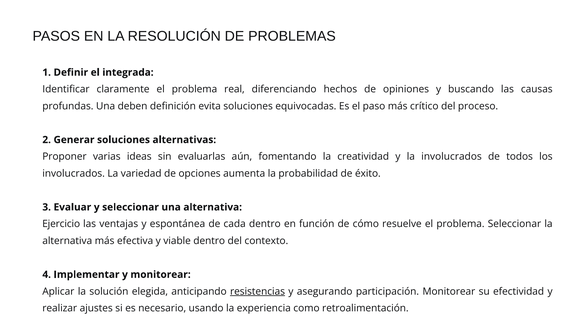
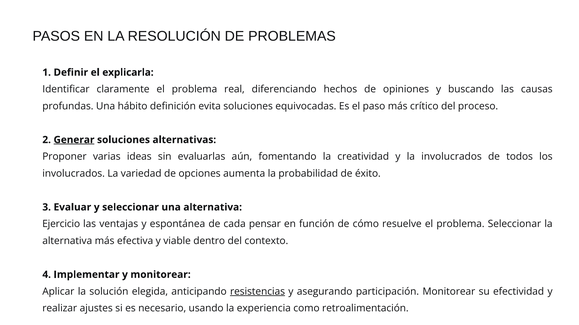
integrada: integrada -> explicarla
deben: deben -> hábito
Generar underline: none -> present
cada dentro: dentro -> pensar
